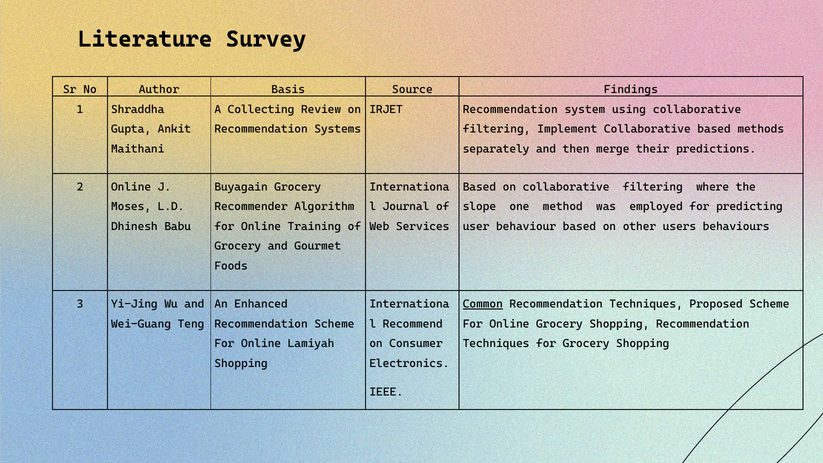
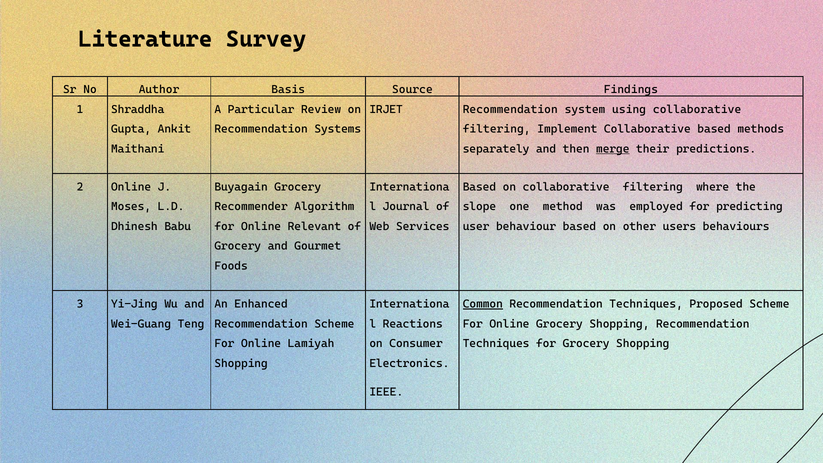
Collecting: Collecting -> Particular
merge underline: none -> present
Training: Training -> Relevant
Recommend: Recommend -> Reactions
